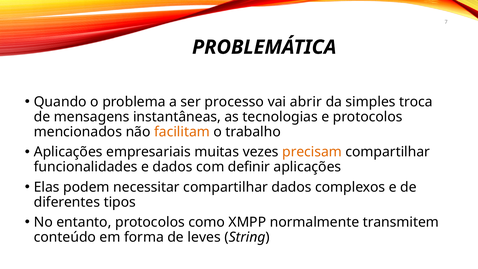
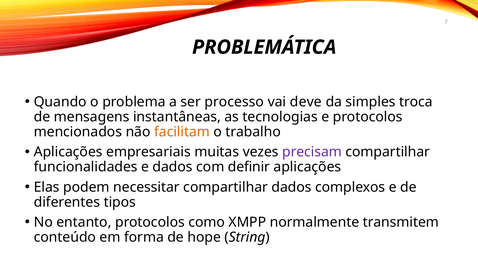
abrir: abrir -> deve
precisam colour: orange -> purple
leves: leves -> hope
